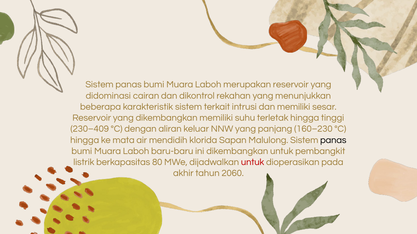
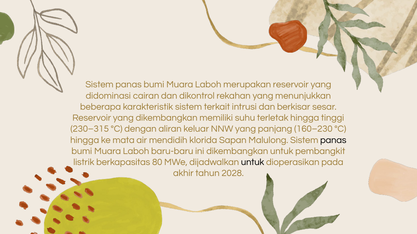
dan memiliki: memiliki -> berkisar
230–409: 230–409 -> 230–315
untuk at (253, 163) colour: red -> black
2060: 2060 -> 2028
